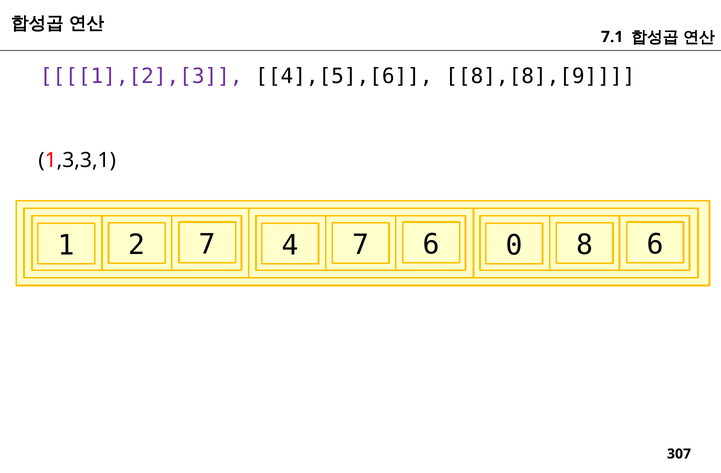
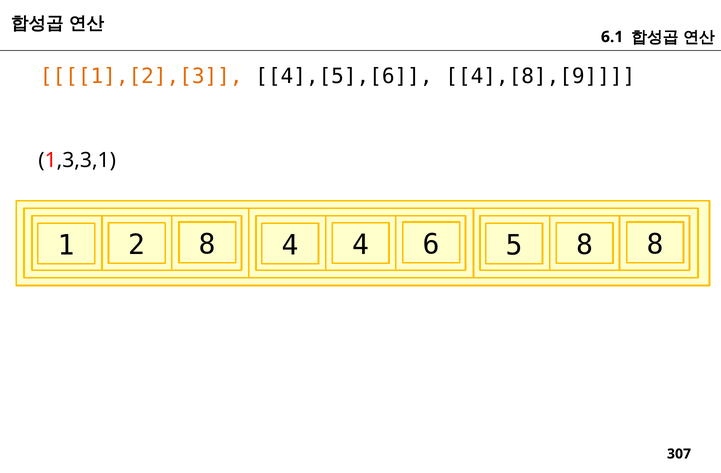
7.1: 7.1 -> 6.1
1],[2],[3 colour: purple -> orange
8],[8],[9: 8],[8],[9 -> 4],[8],[9
2 7: 7 -> 8
4 7: 7 -> 4
0: 0 -> 5
8 6: 6 -> 8
